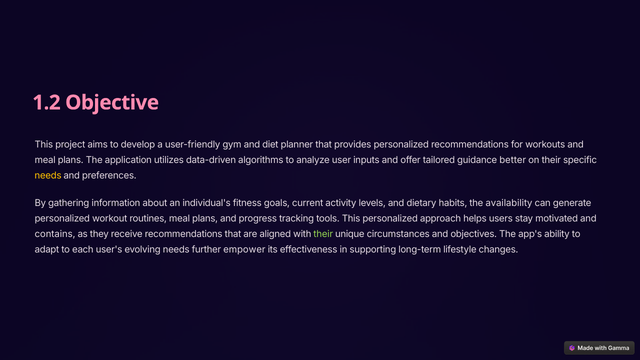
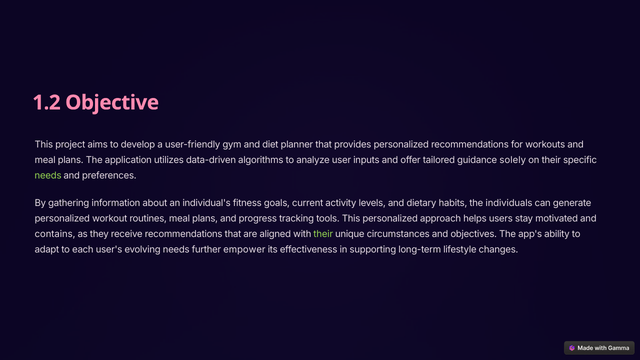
better: better -> solely
needs at (48, 176) colour: yellow -> light green
availability: availability -> individuals
